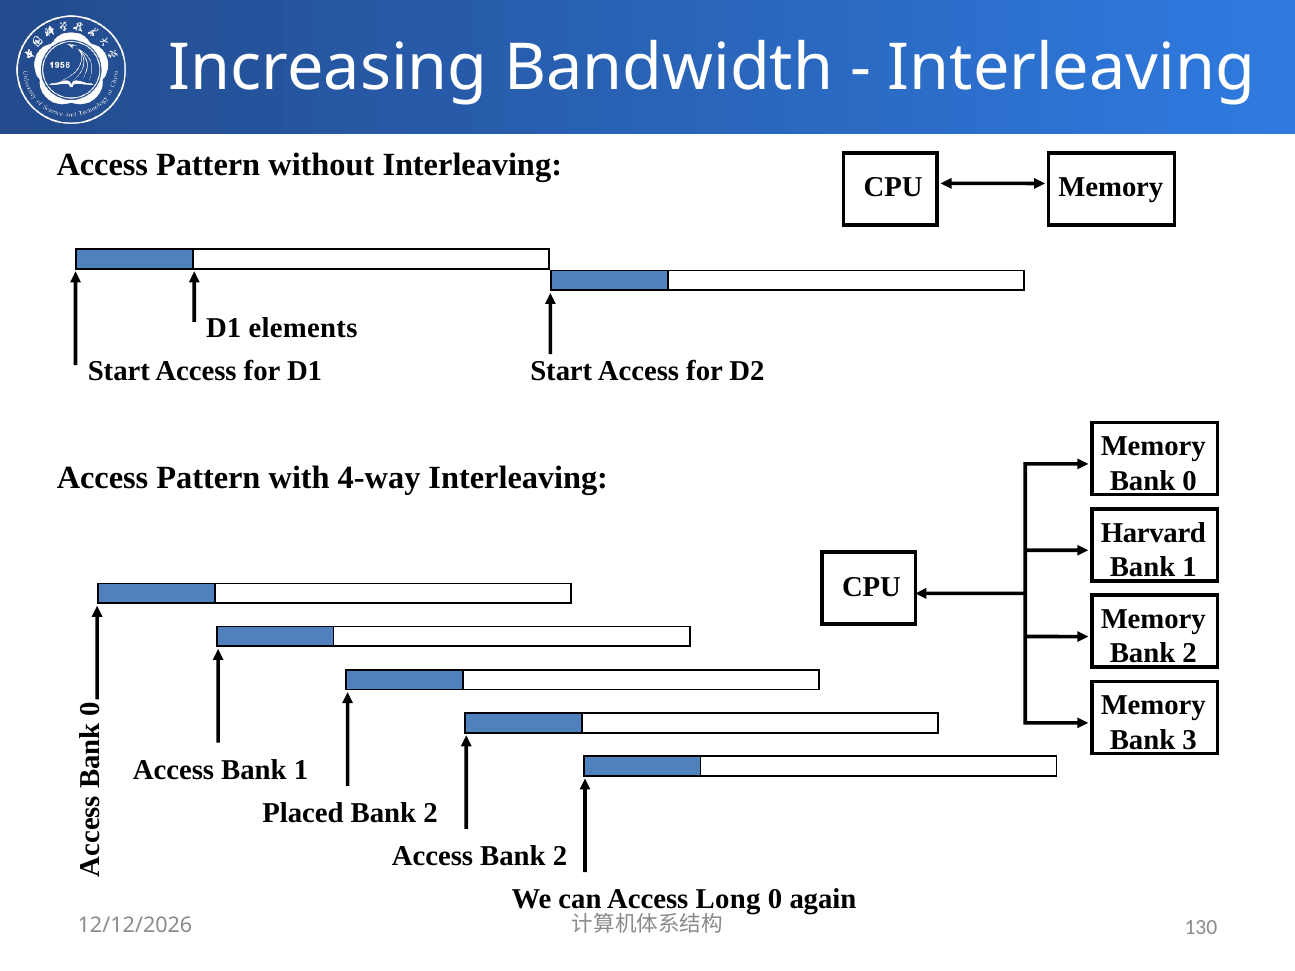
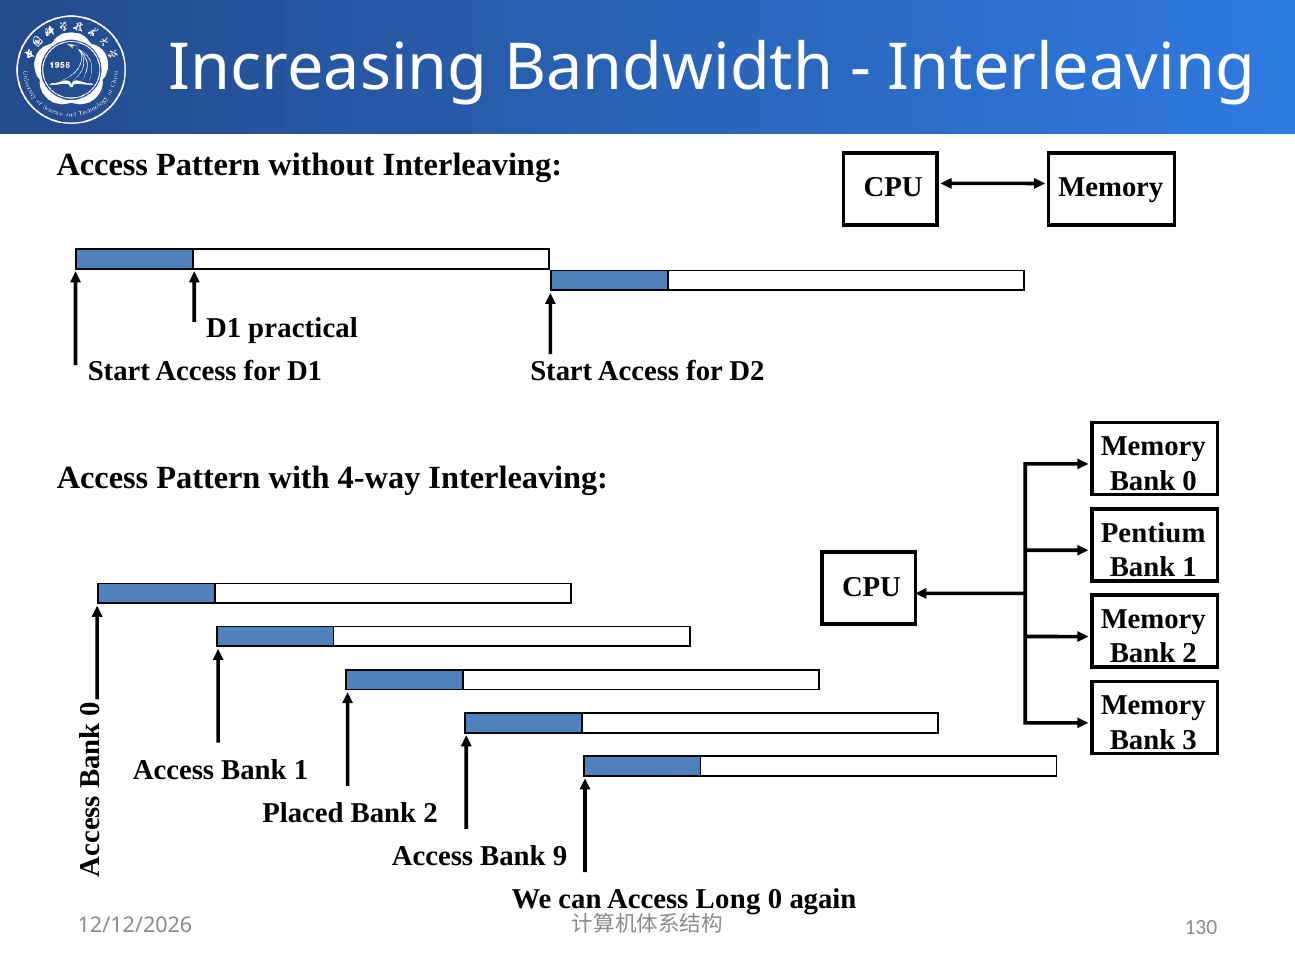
elements: elements -> practical
Harvard: Harvard -> Pentium
Access Bank 2: 2 -> 9
